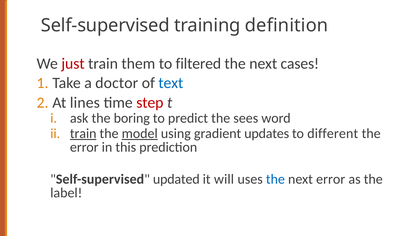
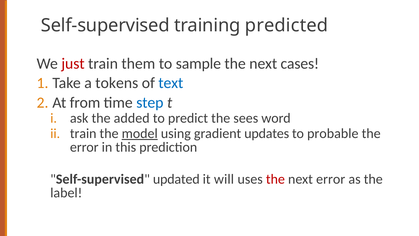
definition: definition -> predicted
filtered: filtered -> sample
doctor: doctor -> tokens
lines: lines -> from
step colour: red -> blue
boring: boring -> added
train at (83, 133) underline: present -> none
different: different -> probable
the at (275, 179) colour: blue -> red
